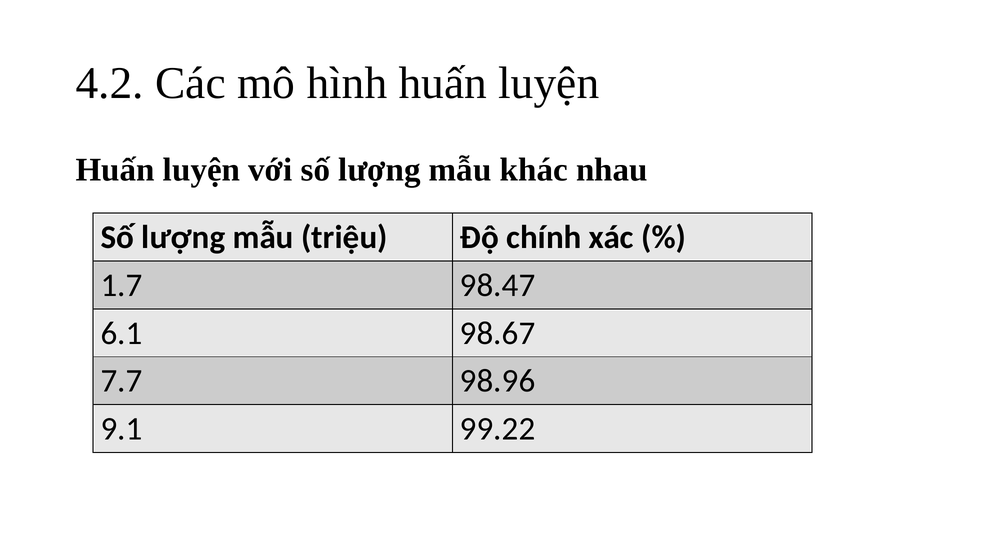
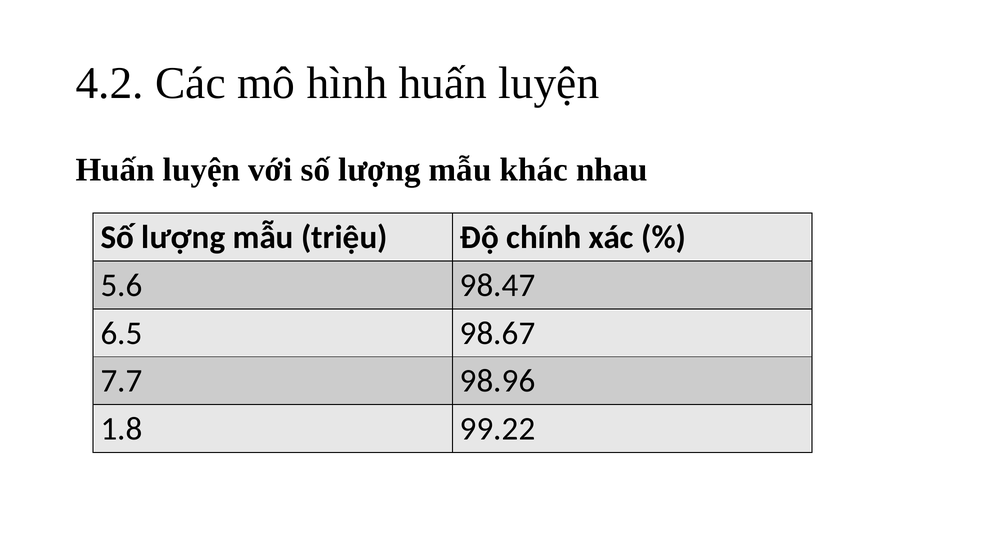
1.7: 1.7 -> 5.6
6.1: 6.1 -> 6.5
9.1: 9.1 -> 1.8
